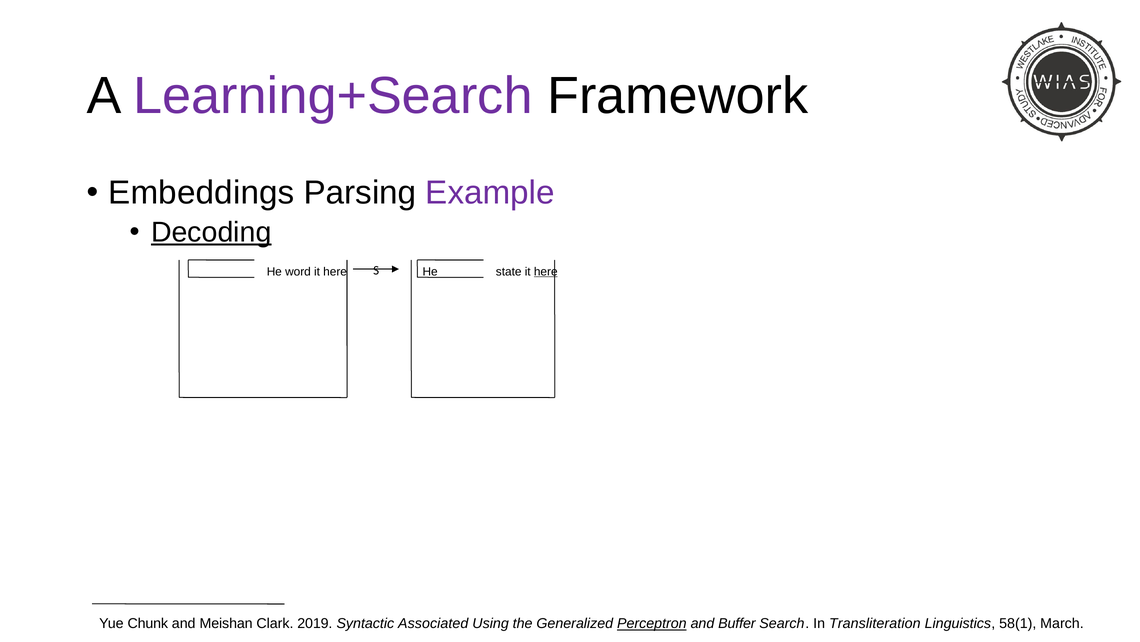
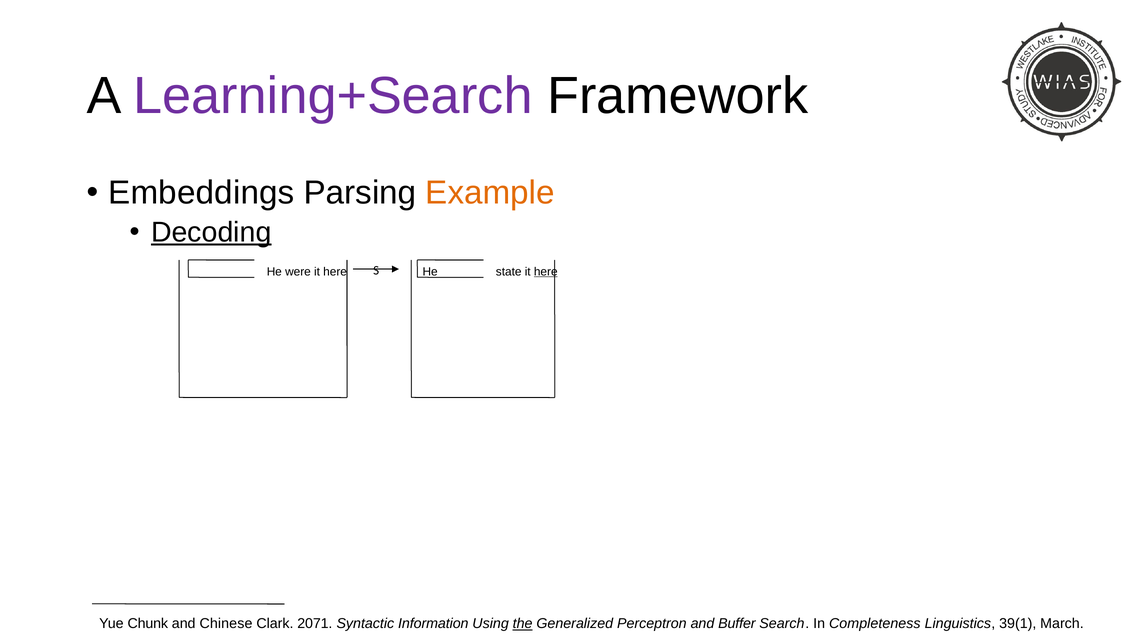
Example colour: purple -> orange
word: word -> were
Meishan: Meishan -> Chinese
2019: 2019 -> 2071
Associated: Associated -> Information
the underline: none -> present
Perceptron underline: present -> none
Transliteration: Transliteration -> Completeness
58(1: 58(1 -> 39(1
